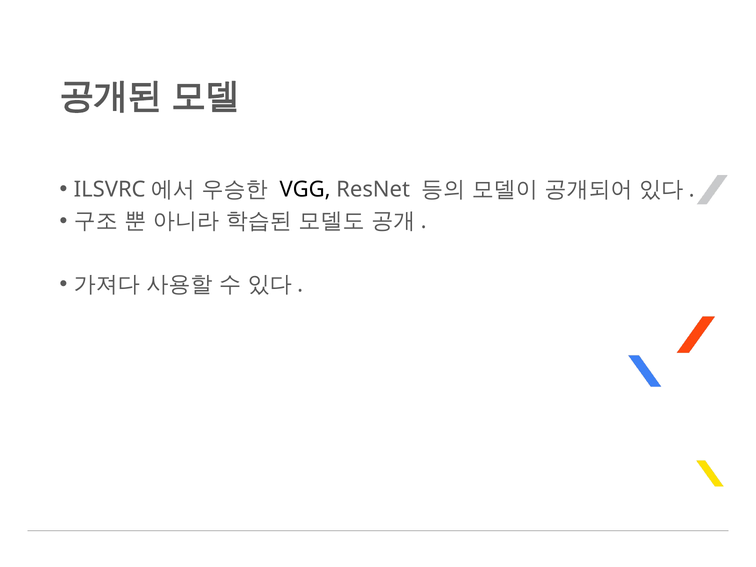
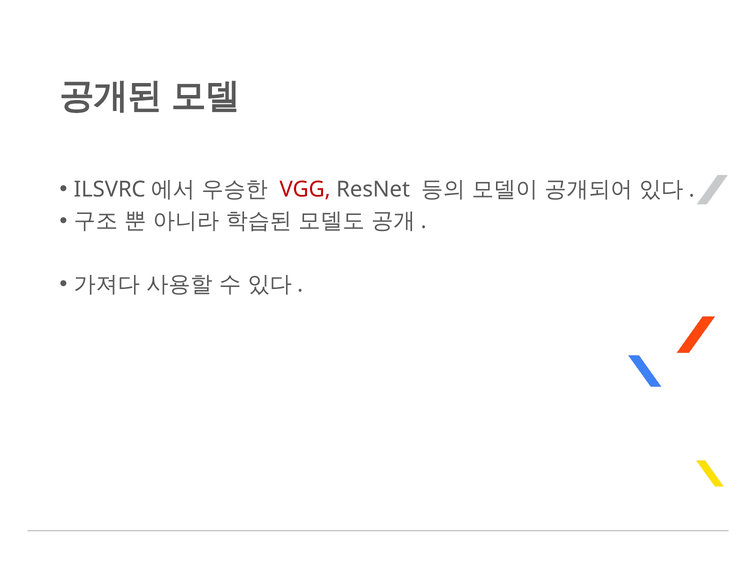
VGG colour: black -> red
